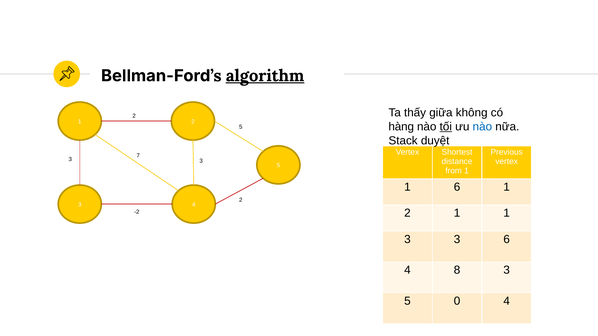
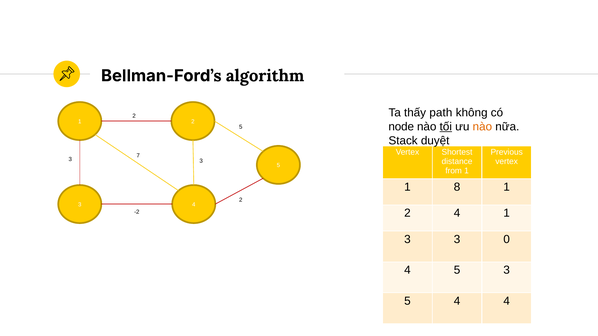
algorithm underline: present -> none
giữa: giữa -> path
hàng: hàng -> node
nào at (482, 127) colour: blue -> orange
1 6: 6 -> 8
1 at (457, 213): 1 -> 4
3 6: 6 -> 0
8 at (457, 270): 8 -> 5
5 0: 0 -> 4
